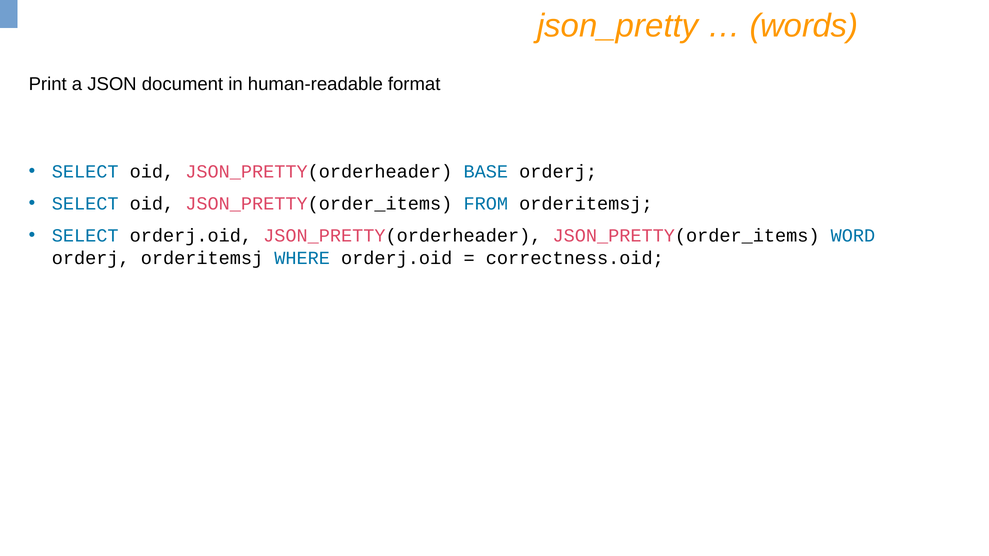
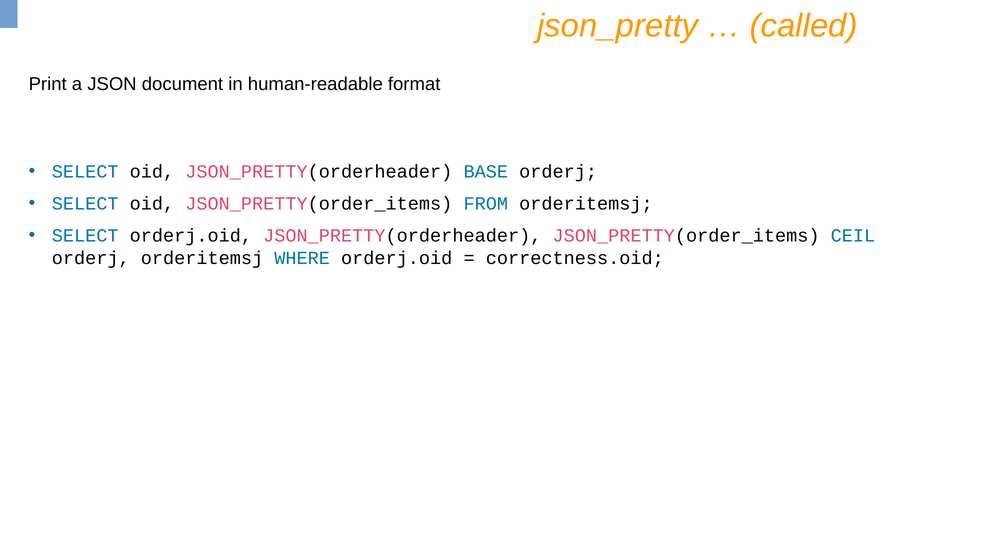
words: words -> called
WORD: WORD -> CEIL
